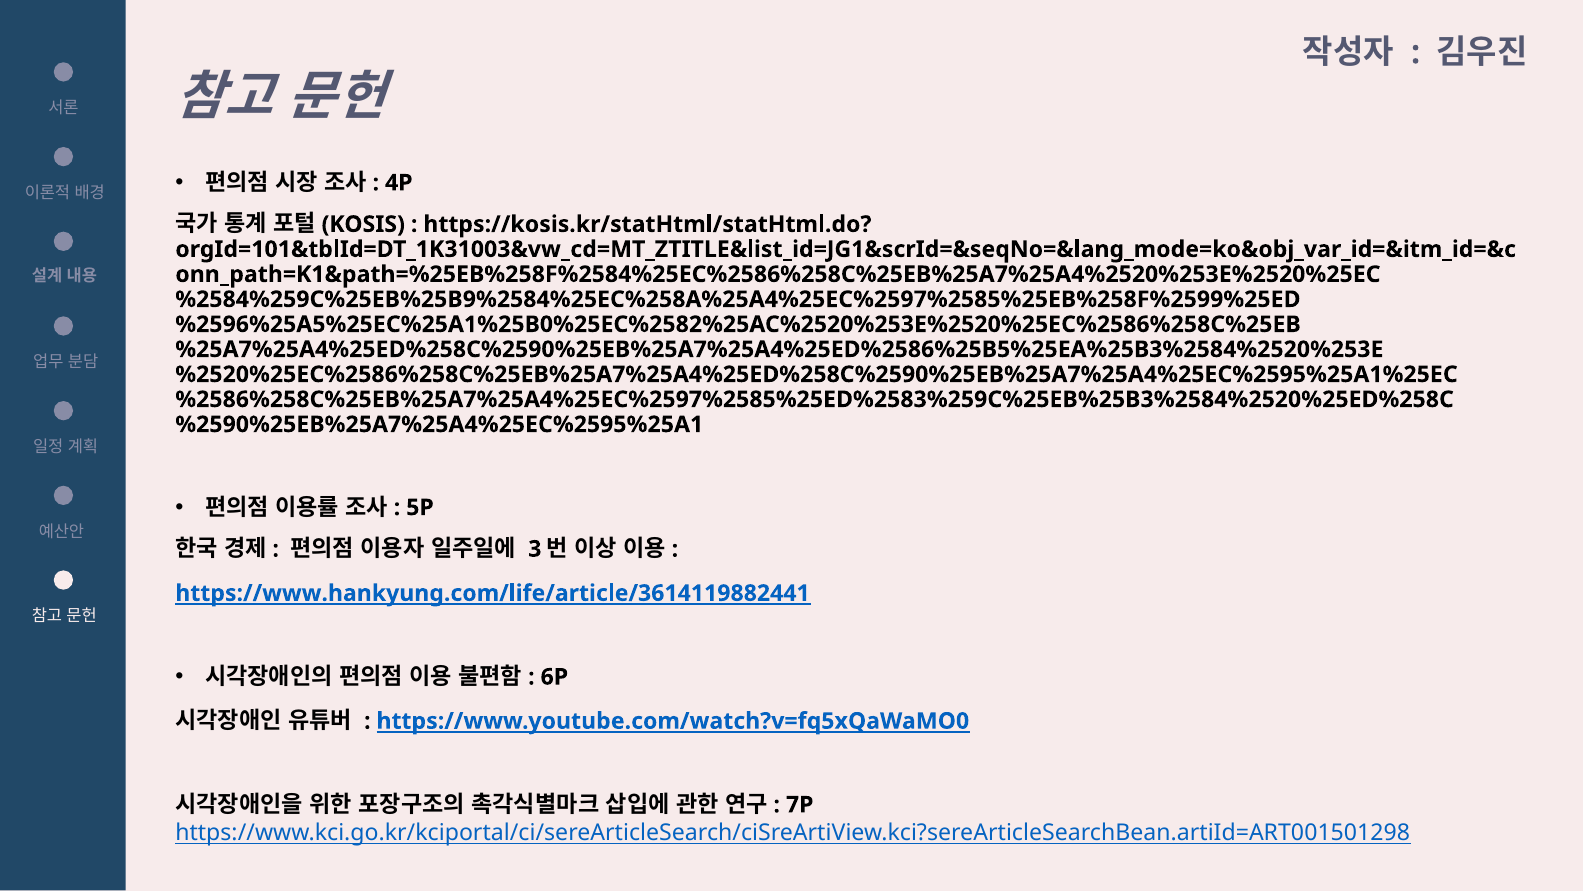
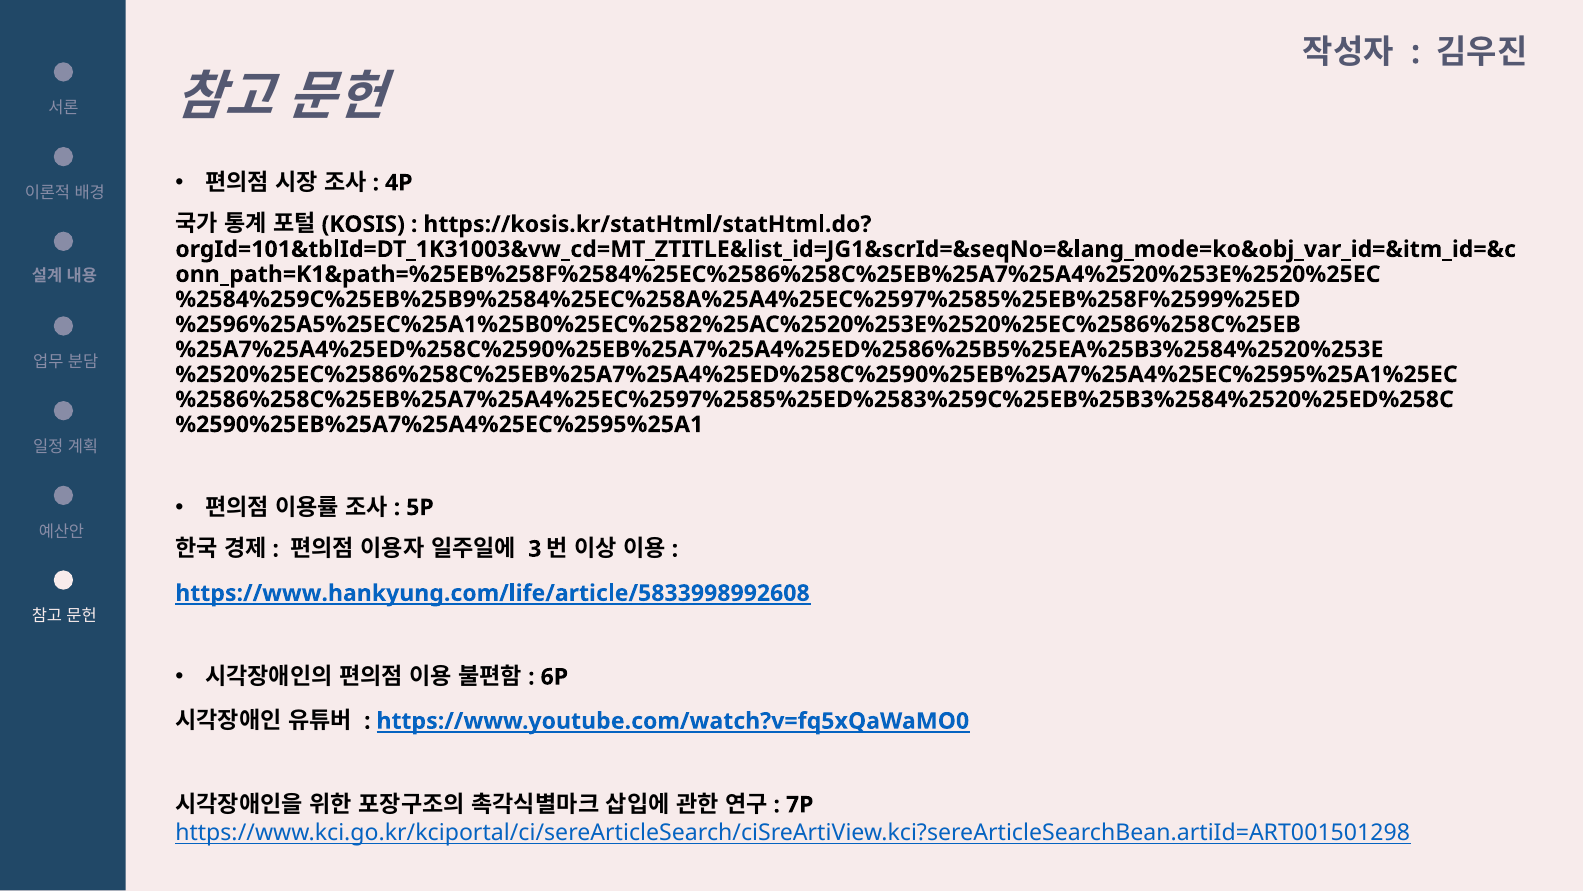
https://www.hankyung.com/life/article/3614119882441: https://www.hankyung.com/life/article/3614119882441 -> https://www.hankyung.com/life/article/5833998992608
